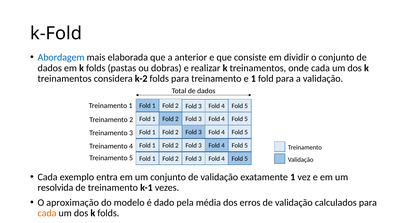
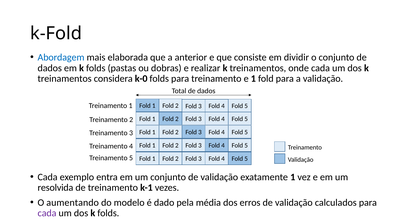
k-2: k-2 -> k-0
aproximação: aproximação -> aumentando
cada at (47, 213) colour: orange -> purple
